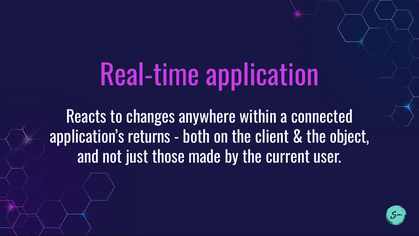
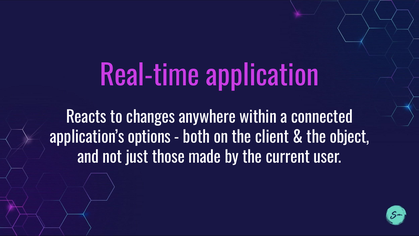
returns: returns -> options
